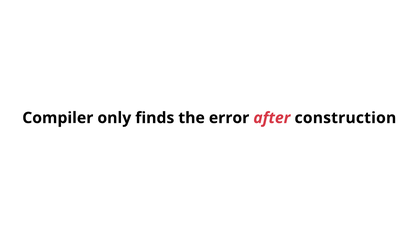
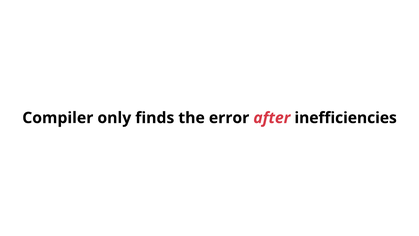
construction: construction -> inefficiencies
